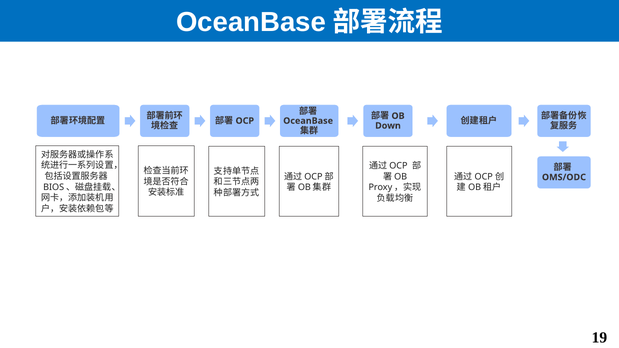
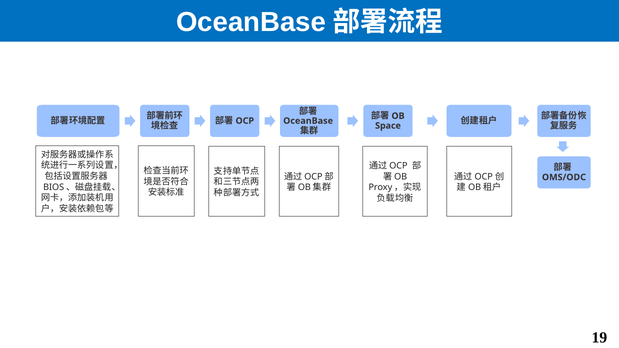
Down: Down -> Space
